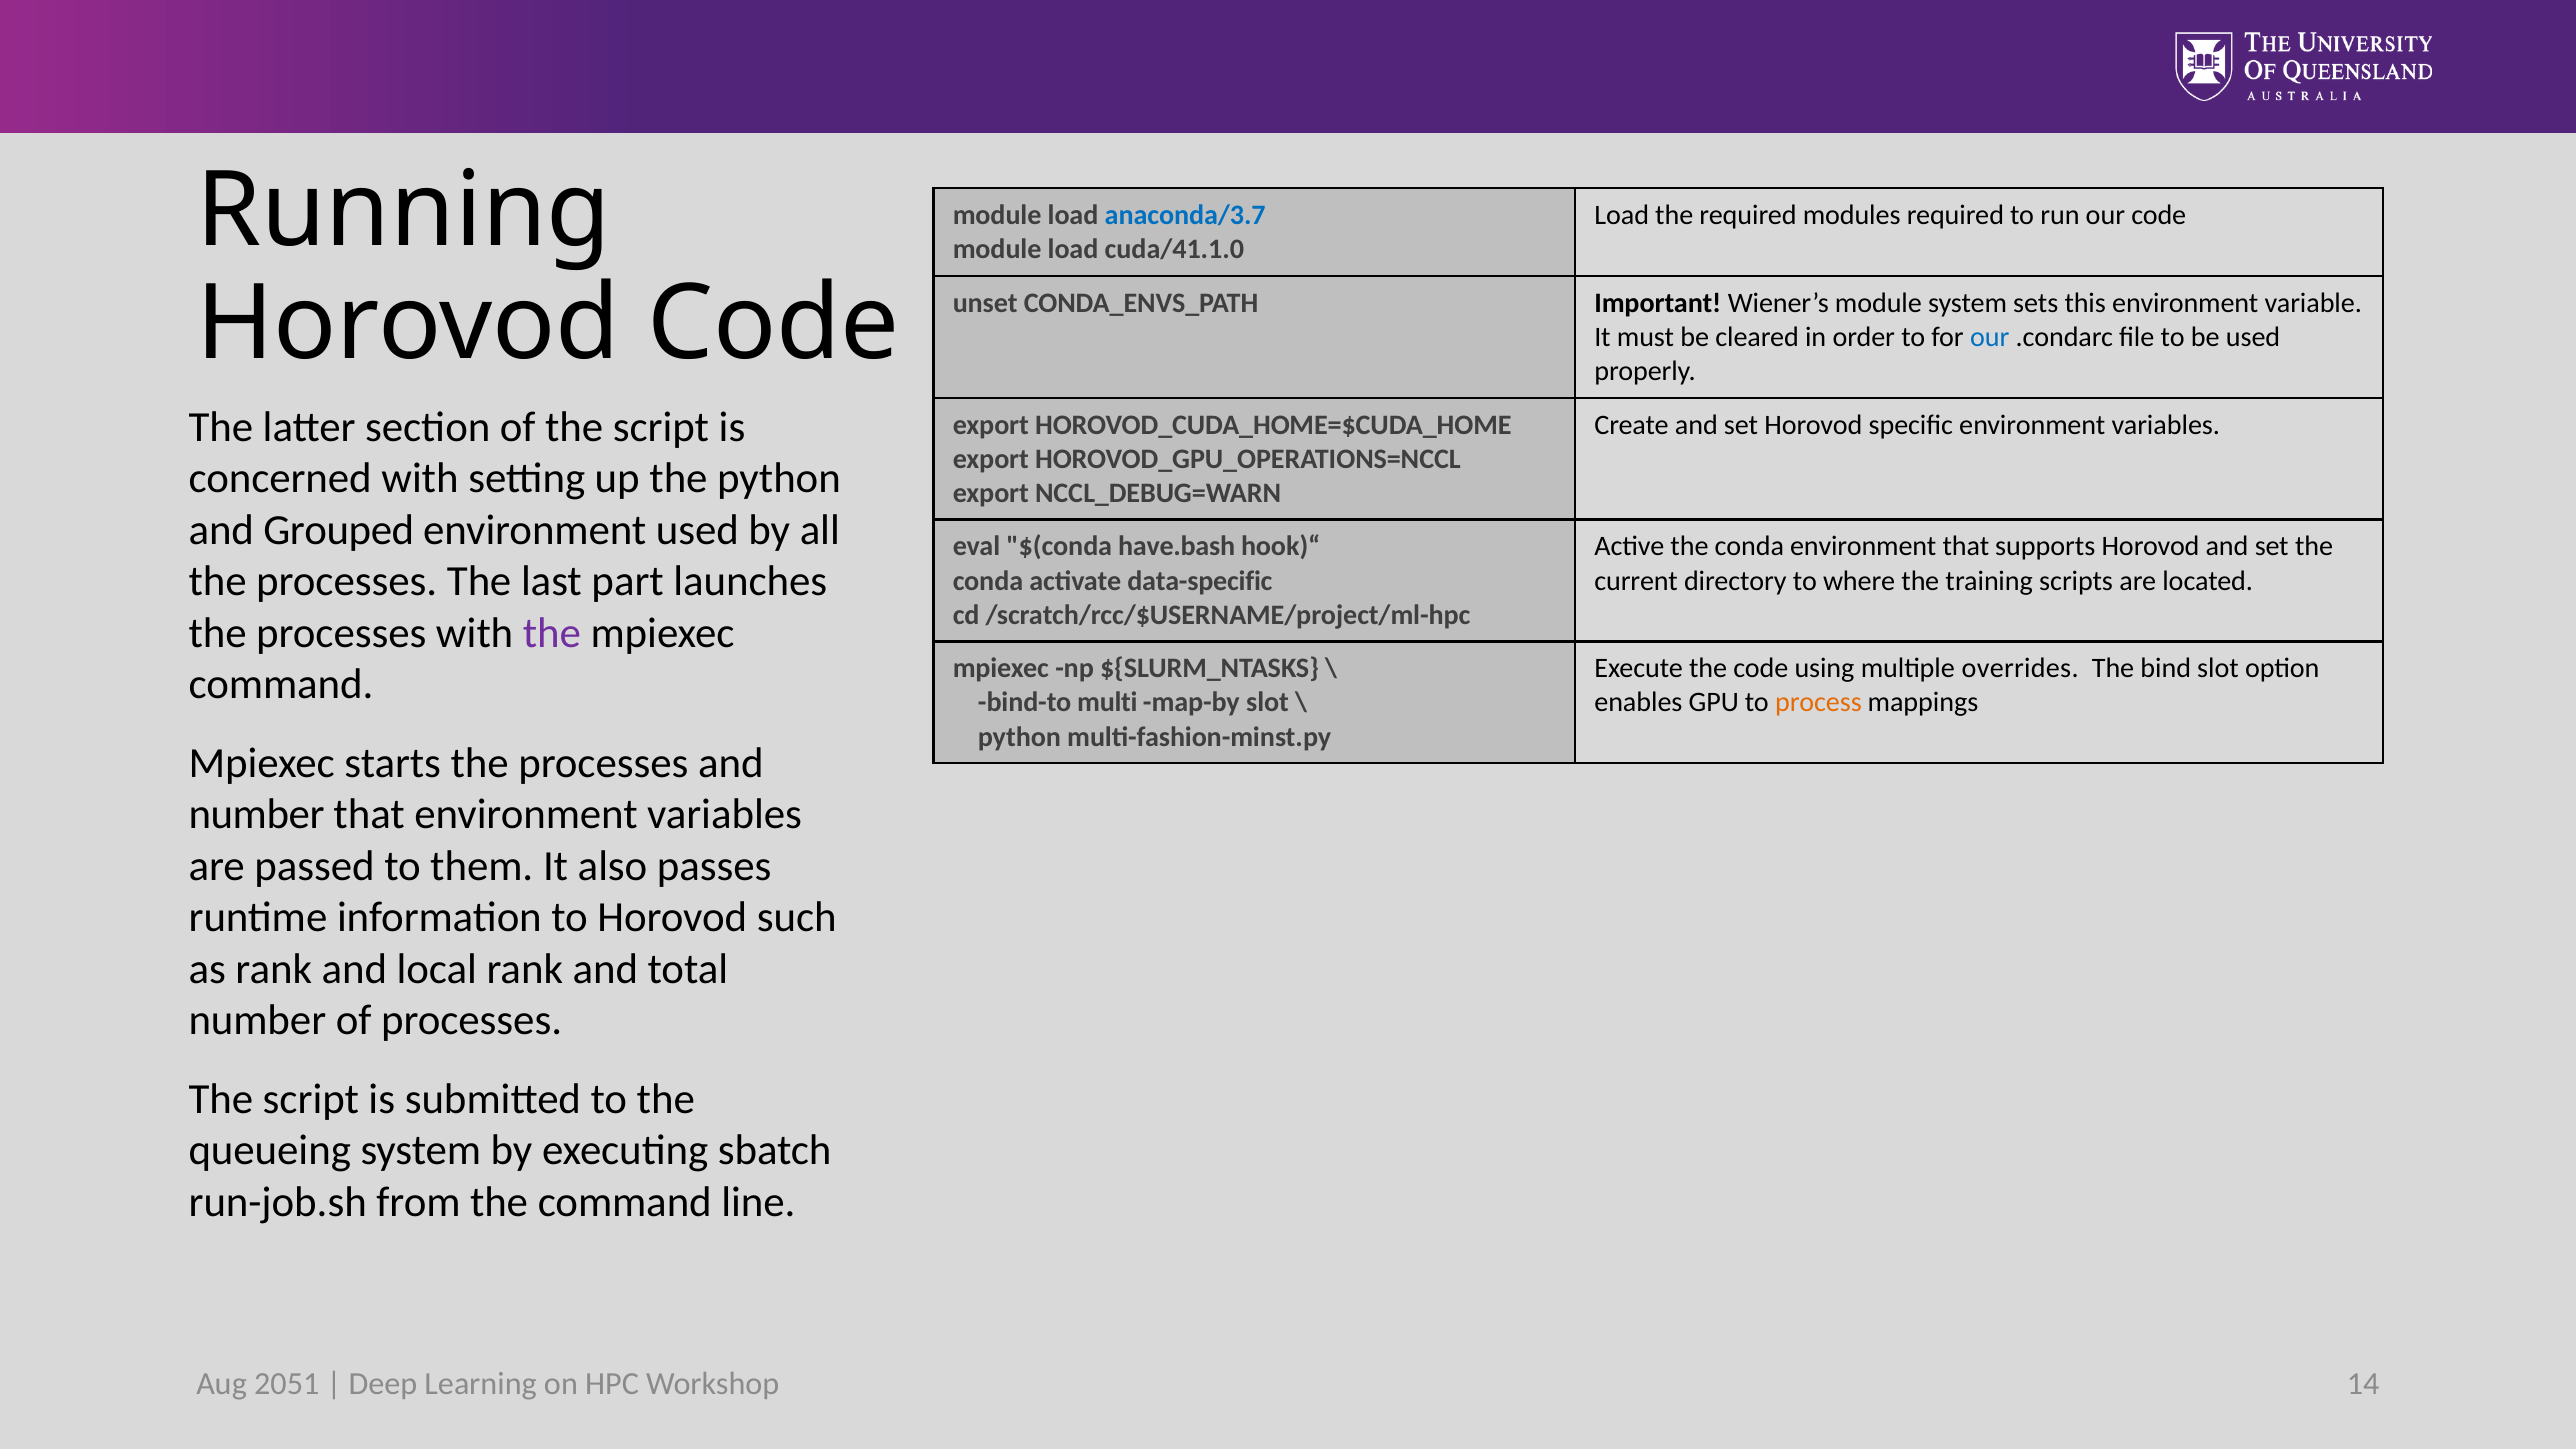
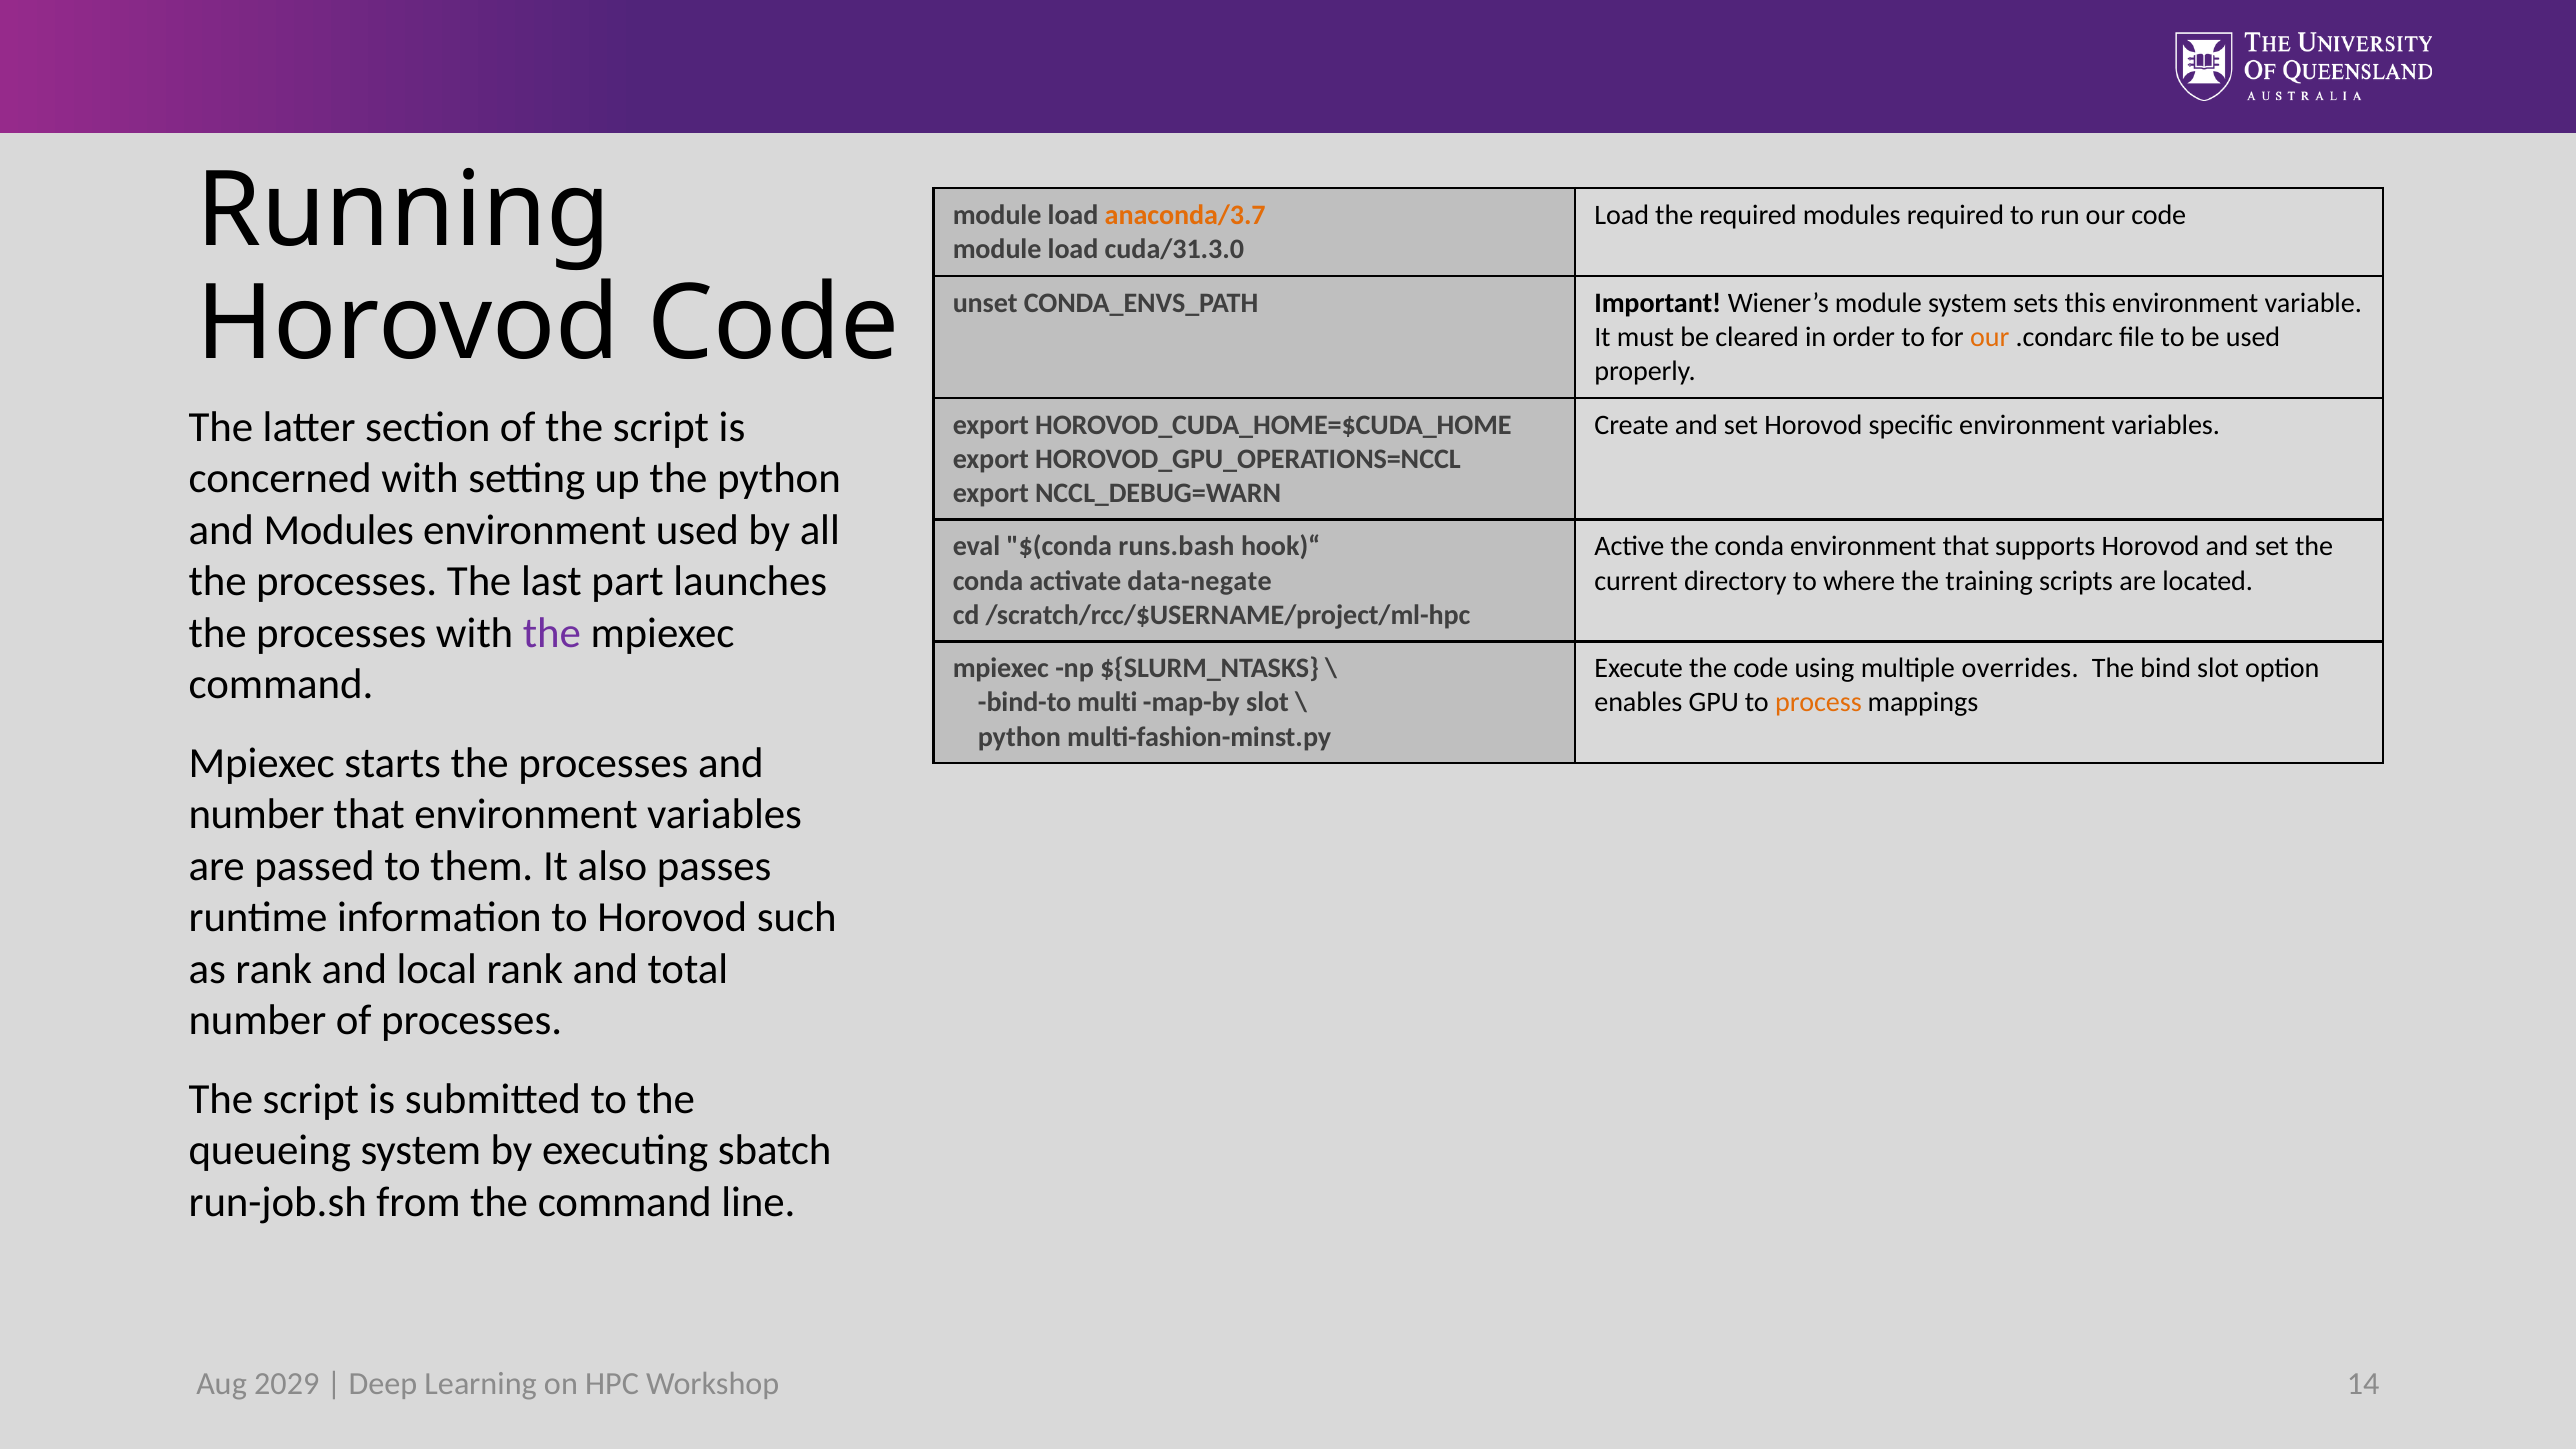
anaconda/3.7 colour: blue -> orange
cuda/41.1.0: cuda/41.1.0 -> cuda/31.3.0
our at (1990, 337) colour: blue -> orange
and Grouped: Grouped -> Modules
have.bash: have.bash -> runs.bash
data-specific: data-specific -> data-negate
2051: 2051 -> 2029
